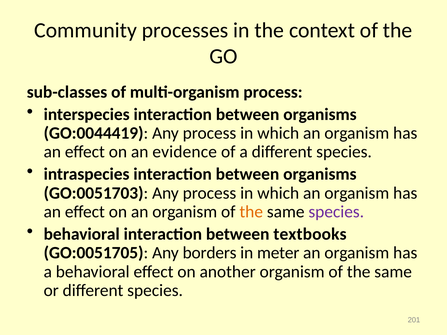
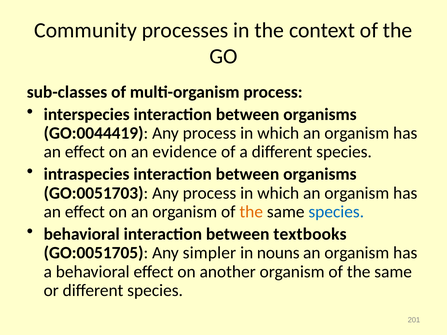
species at (336, 212) colour: purple -> blue
borders: borders -> simpler
meter: meter -> nouns
